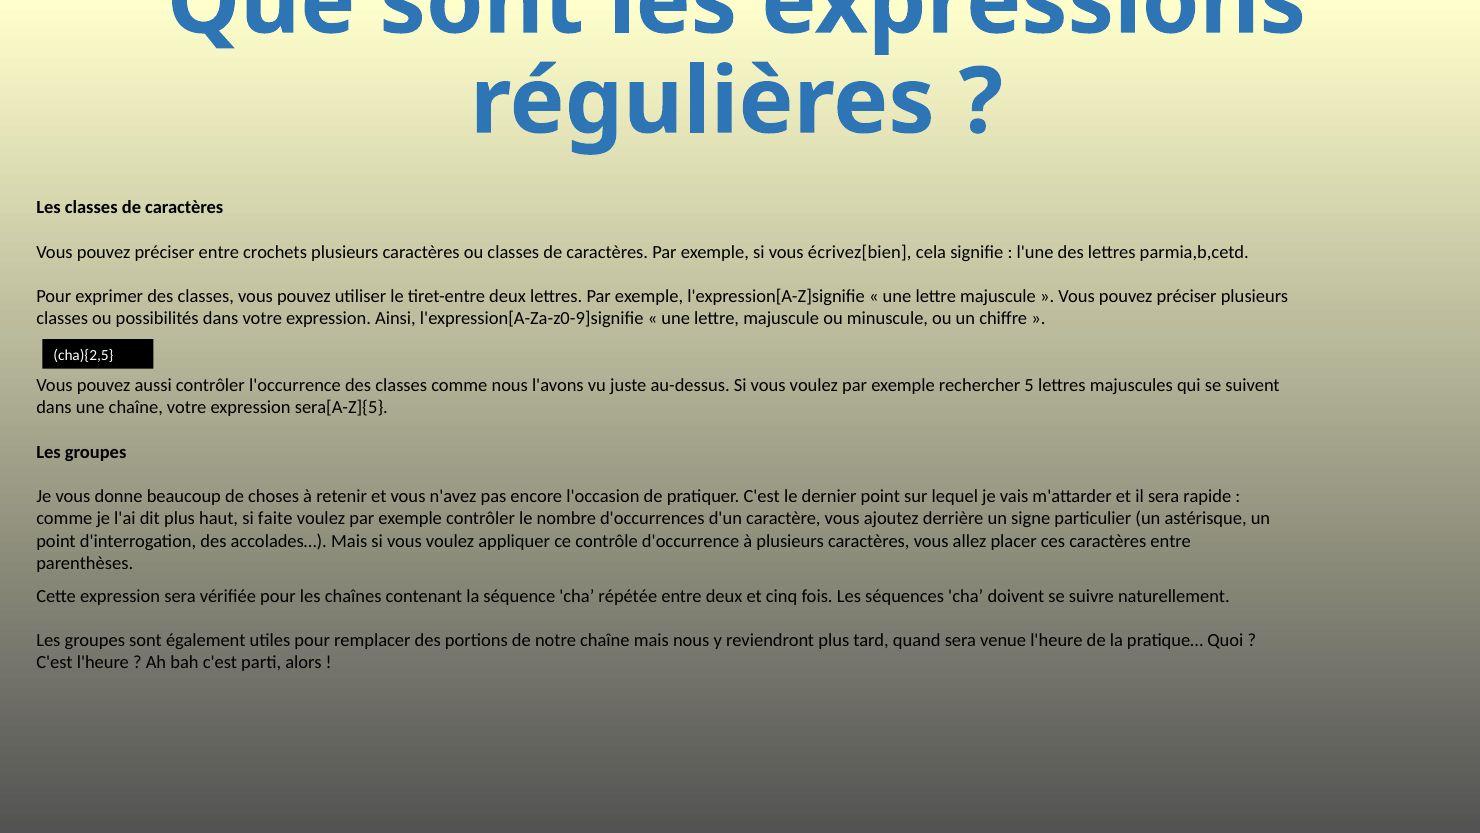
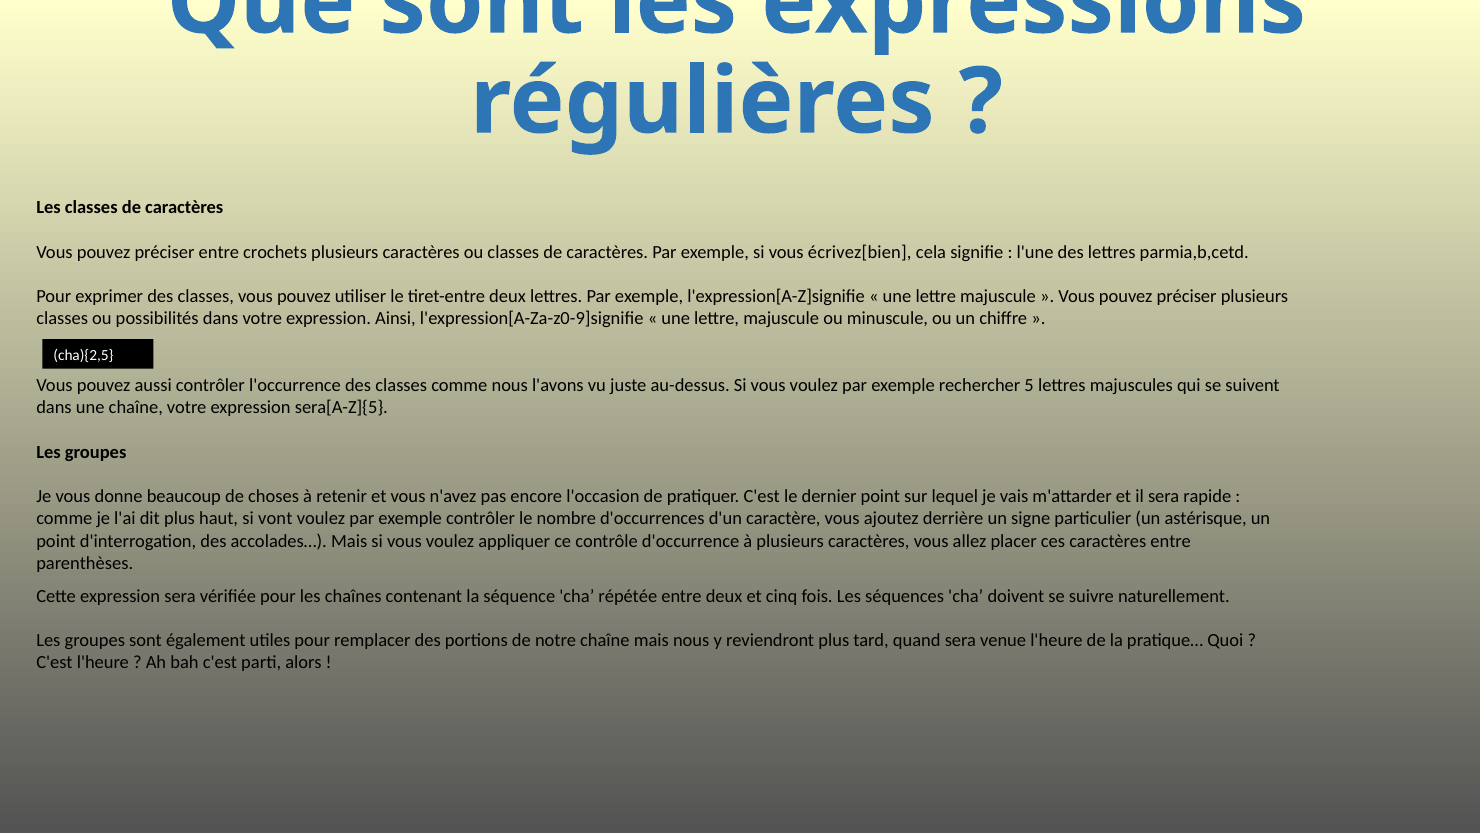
faite: faite -> vont
